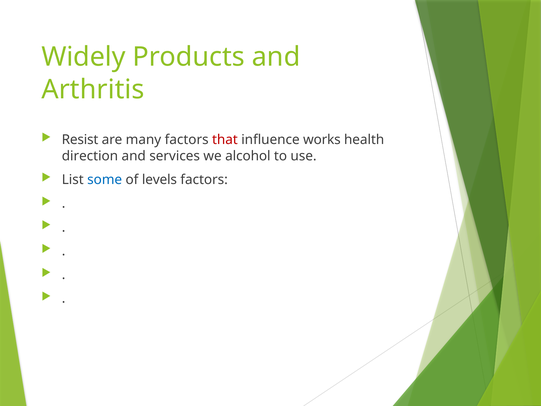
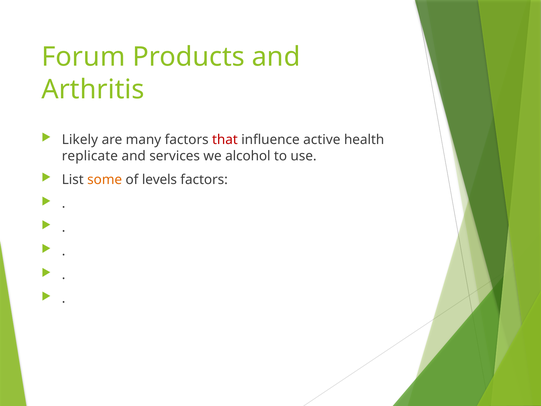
Widely: Widely -> Forum
Resist: Resist -> Likely
works: works -> active
direction: direction -> replicate
some colour: blue -> orange
